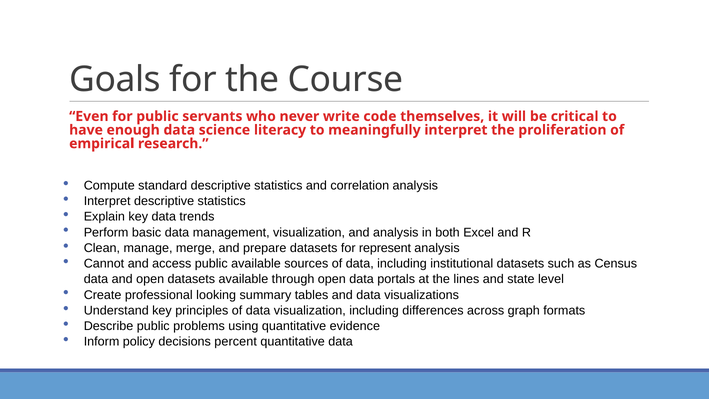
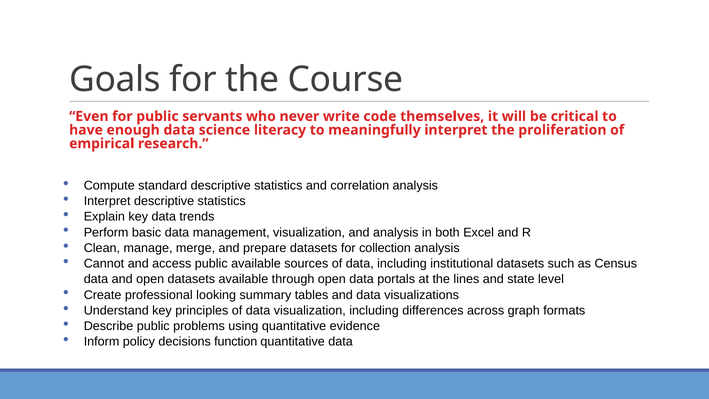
represent: represent -> collection
percent: percent -> function
